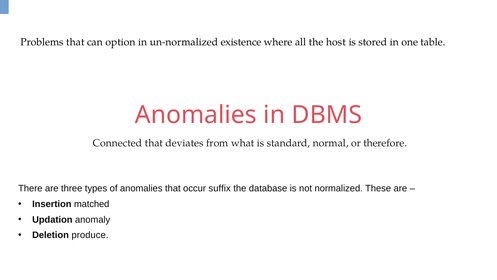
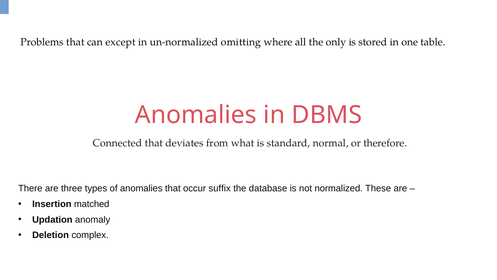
option: option -> except
existence: existence -> omitting
host: host -> only
produce: produce -> complex
